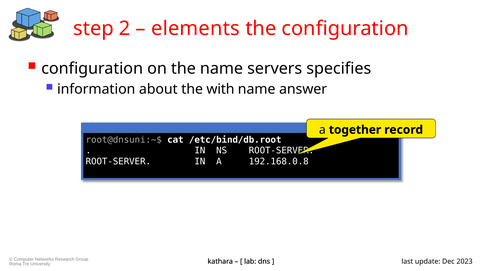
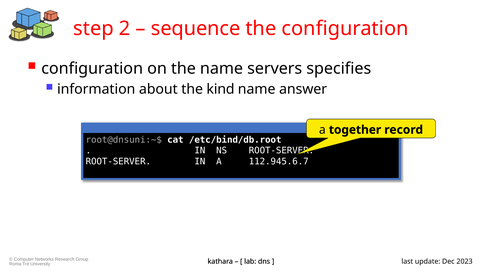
elements: elements -> sequence
with: with -> kind
192.168.0.8: 192.168.0.8 -> 112.945.6.7
